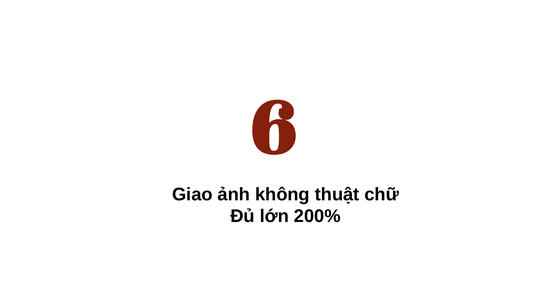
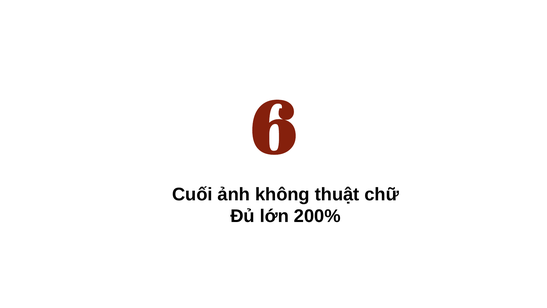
Giao: Giao -> Cuối
